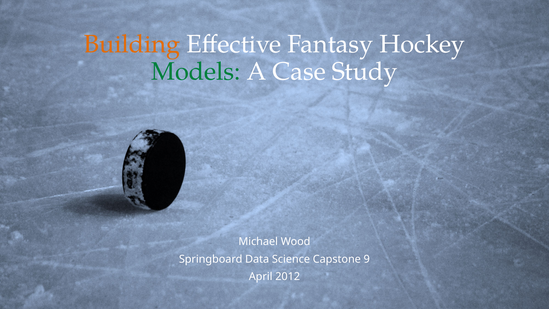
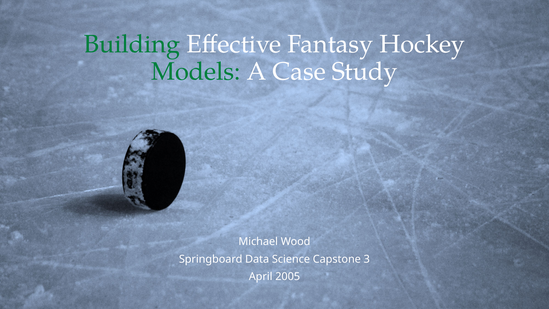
Building colour: orange -> green
9: 9 -> 3
2012: 2012 -> 2005
